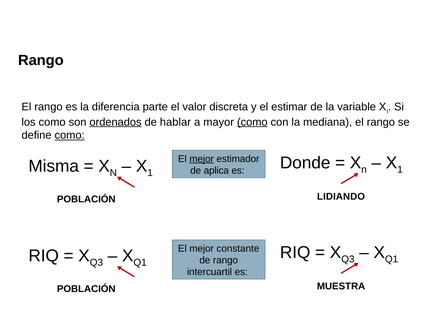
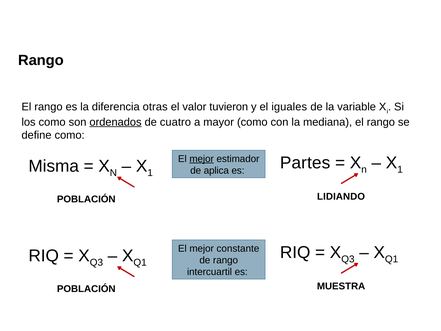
parte: parte -> otras
discreta: discreta -> tuvieron
estimar: estimar -> iguales
hablar: hablar -> cuatro
como at (252, 122) underline: present -> none
como at (70, 135) underline: present -> none
Donde: Donde -> Partes
